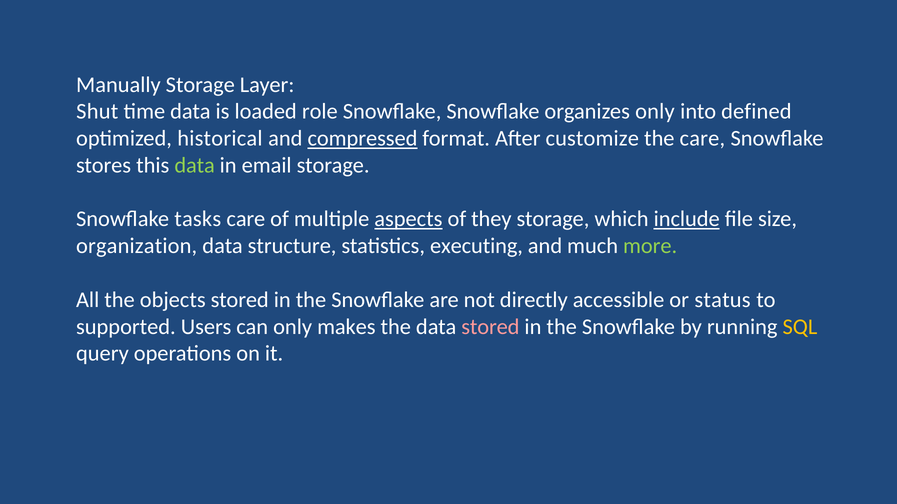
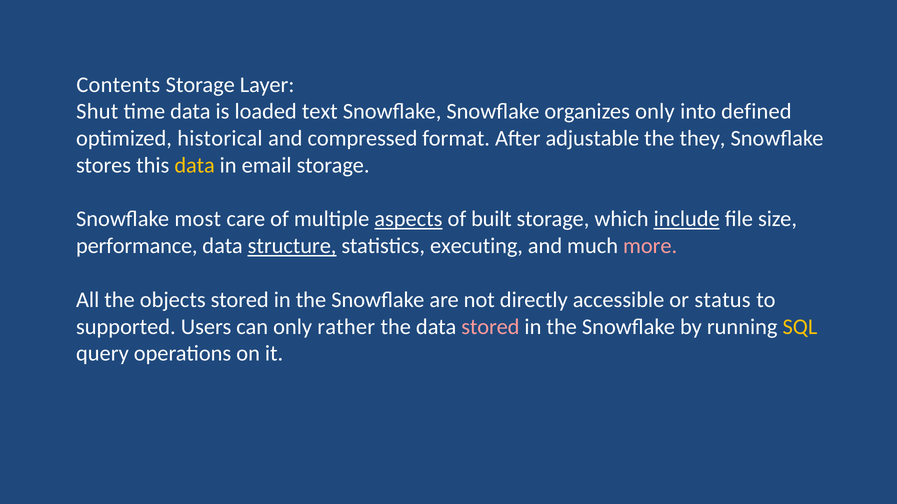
Manually: Manually -> Contents
role: role -> text
compressed underline: present -> none
customize: customize -> adjustable
the care: care -> they
data at (195, 166) colour: light green -> yellow
tasks: tasks -> most
they: they -> built
organization: organization -> performance
structure underline: none -> present
more colour: light green -> pink
makes: makes -> rather
